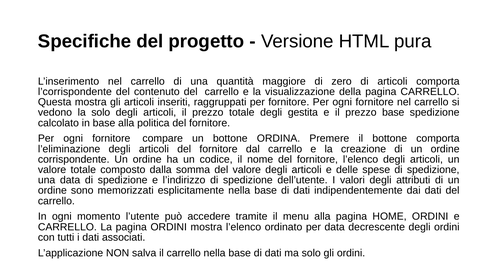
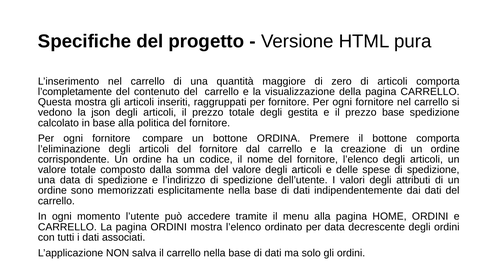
l’corrispondente: l’corrispondente -> l’completamente
la solo: solo -> json
